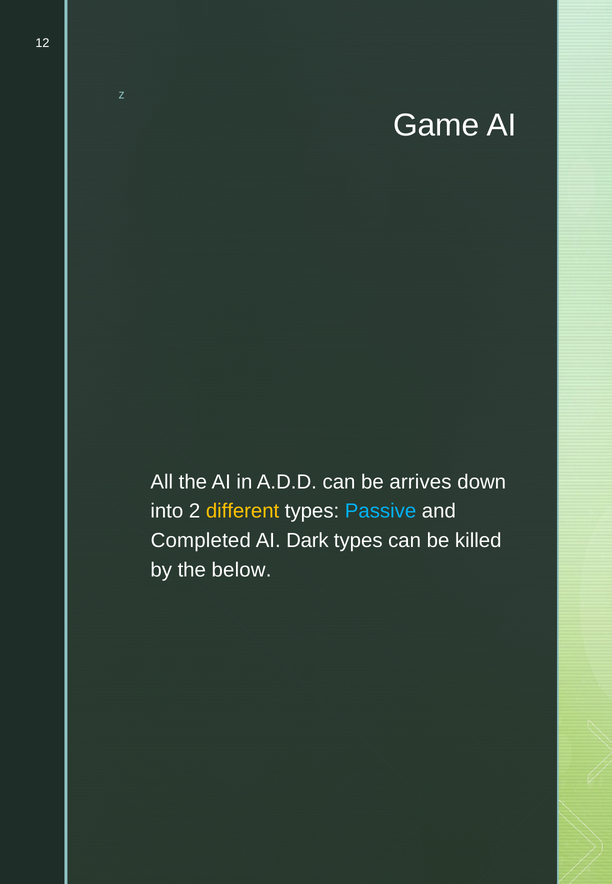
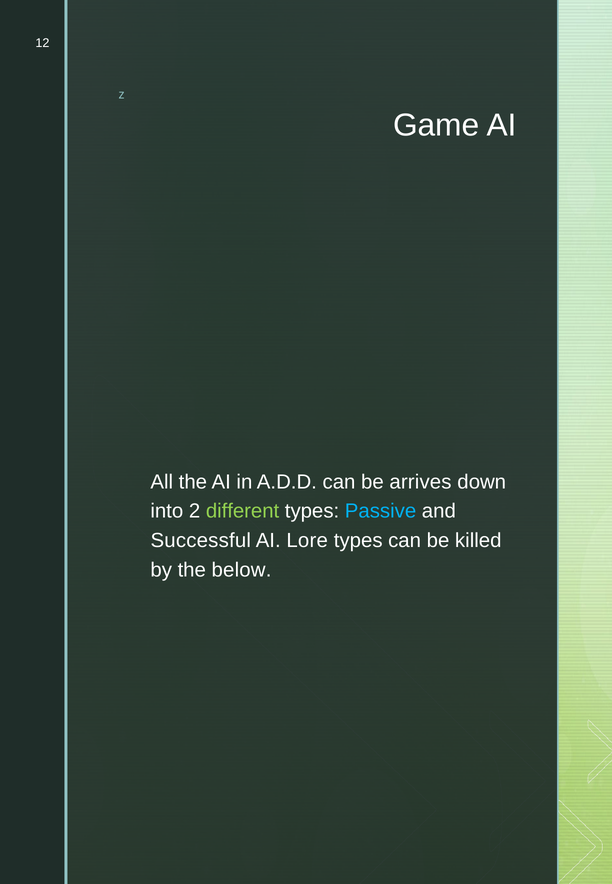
different colour: yellow -> light green
Completed: Completed -> Successful
Dark: Dark -> Lore
